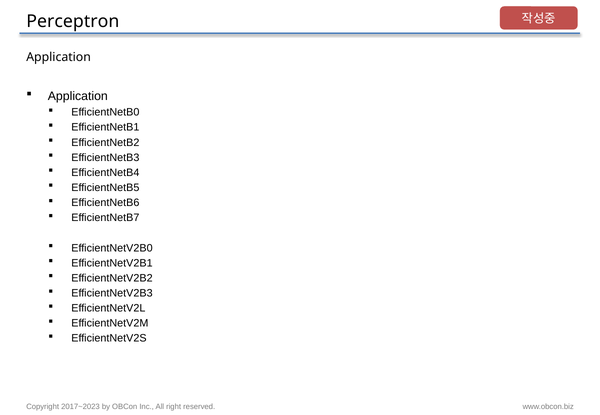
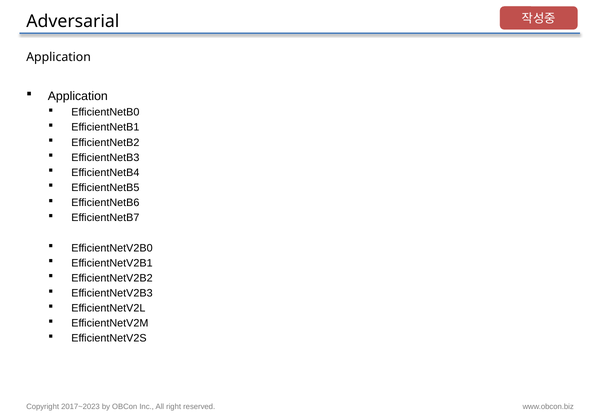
Perceptron: Perceptron -> Adversarial
